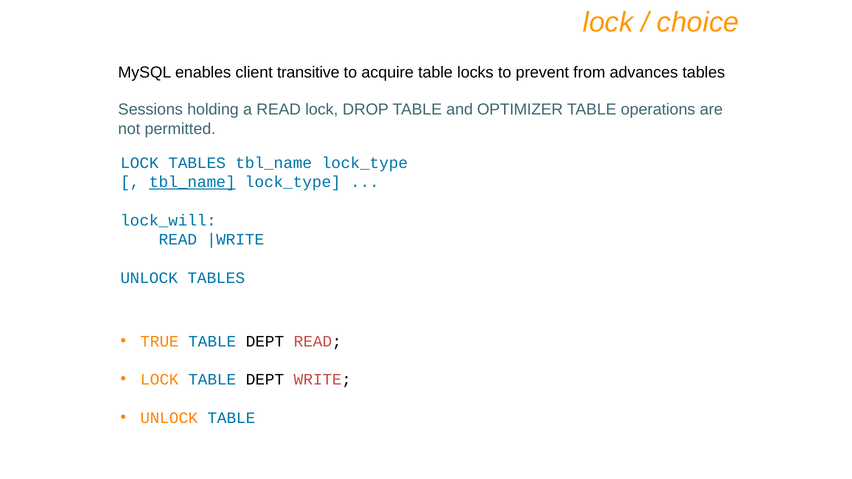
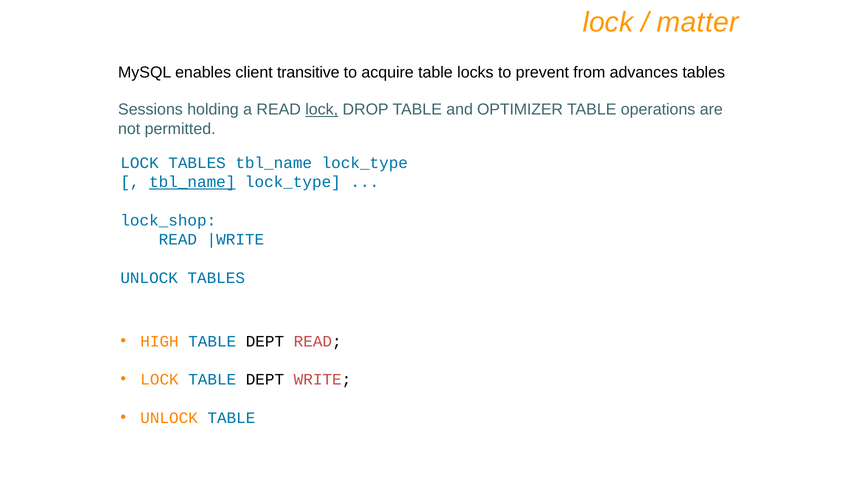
choice: choice -> matter
lock at (322, 110) underline: none -> present
lock_will: lock_will -> lock_shop
TRUE: TRUE -> HIGH
